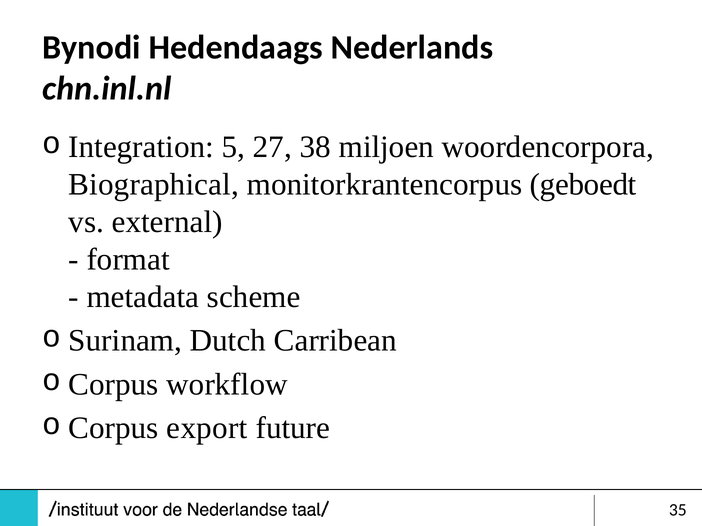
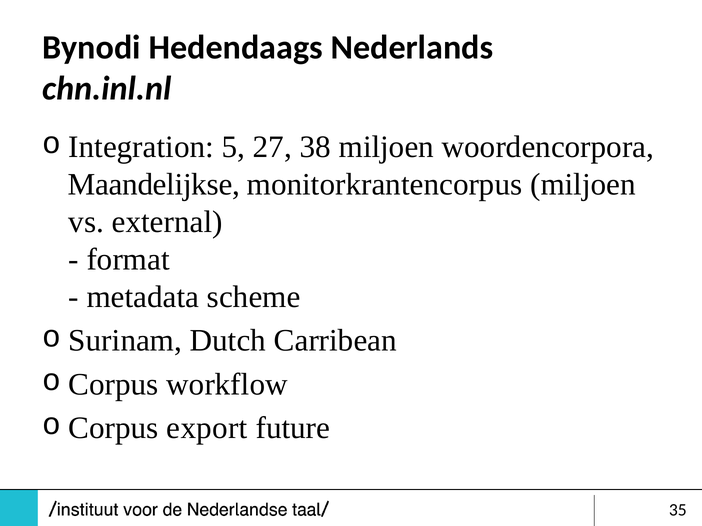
Biographical: Biographical -> Maandelijkse
monitorkrantencorpus geboedt: geboedt -> miljoen
